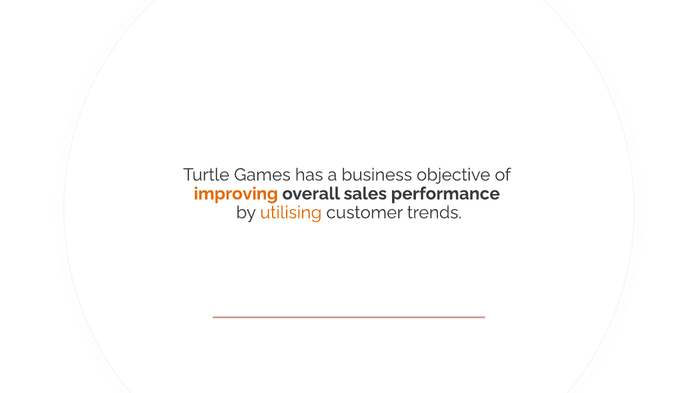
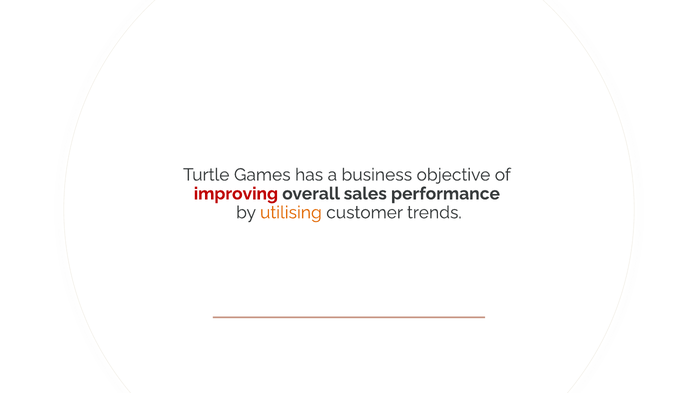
improving colour: orange -> red
